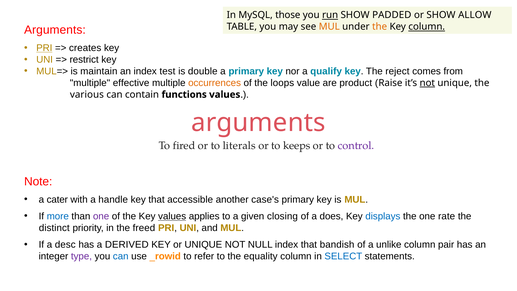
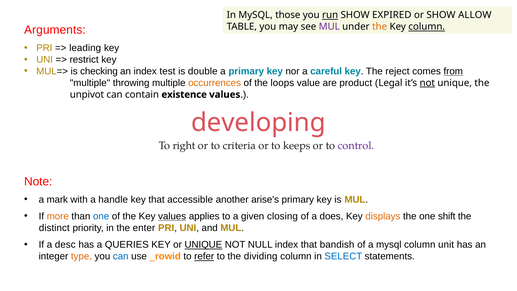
PADDED: PADDED -> EXPIRED
MUL at (329, 27) colour: orange -> purple
PRI at (44, 48) underline: present -> none
creates: creates -> leading
maintain: maintain -> checking
qualify: qualify -> careful
from underline: none -> present
effective: effective -> throwing
Raise: Raise -> Legal
various: various -> unpivot
functions: functions -> existence
arguments at (258, 123): arguments -> developing
fired: fired -> right
literals: literals -> criteria
cater: cater -> mark
case's: case's -> arise's
more colour: blue -> orange
one at (101, 216) colour: purple -> blue
displays colour: blue -> orange
rate: rate -> shift
freed: freed -> enter
DERIVED: DERIVED -> QUERIES
UNIQUE at (203, 245) underline: none -> present
a unlike: unlike -> mysql
pair: pair -> unit
type colour: purple -> orange
refer underline: none -> present
equality: equality -> dividing
